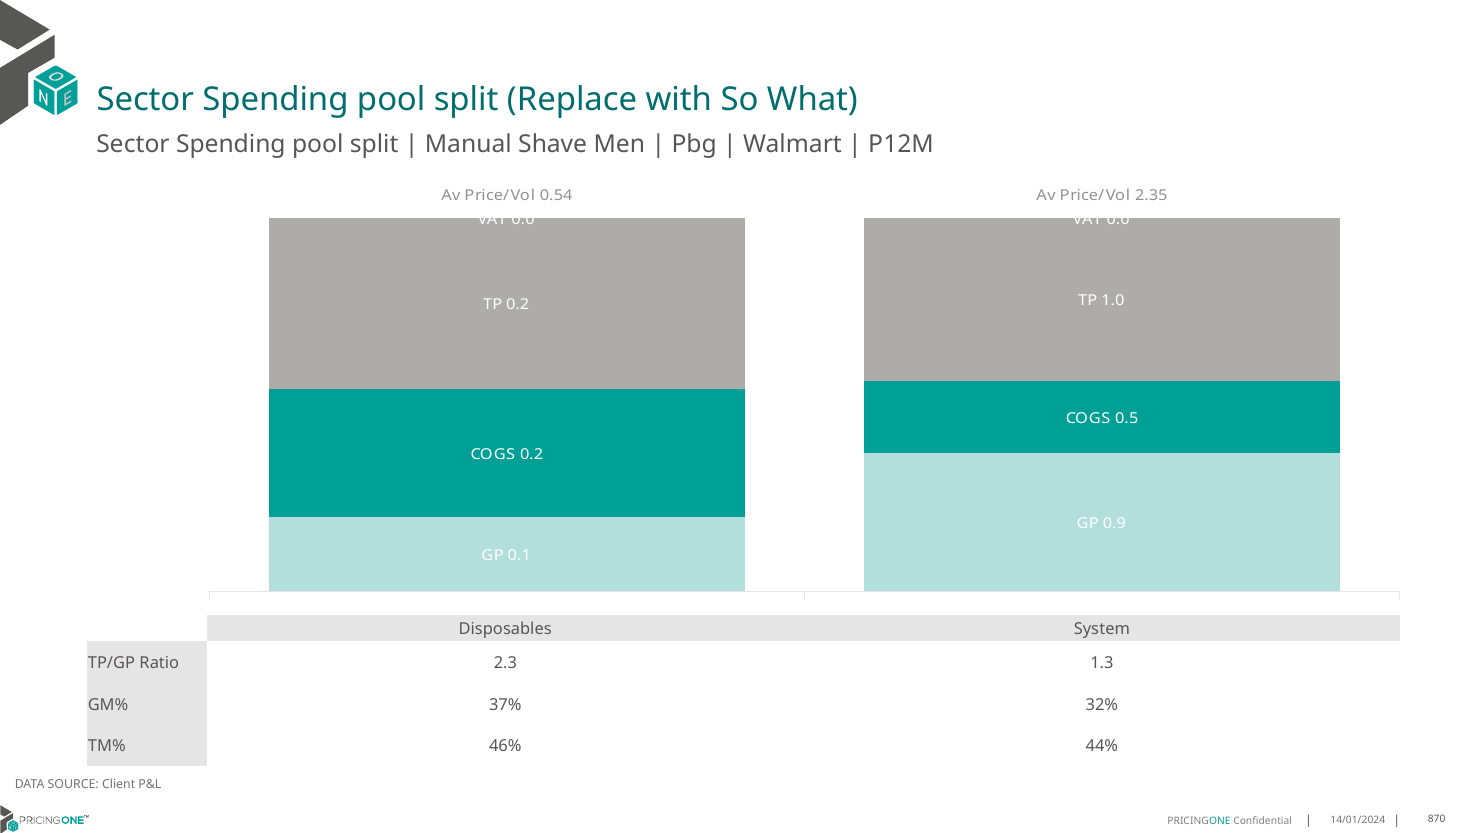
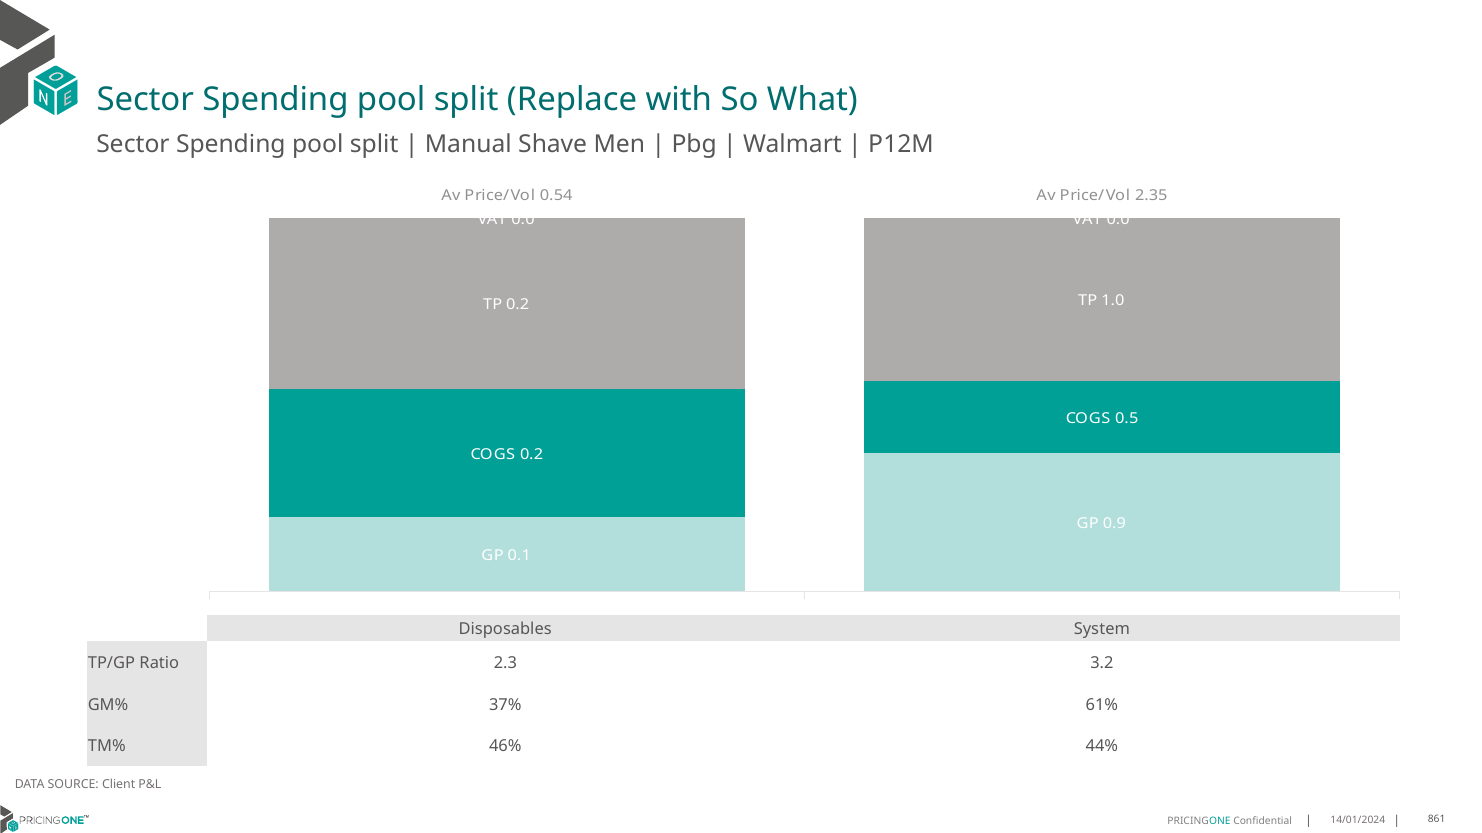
1.3: 1.3 -> 3.2
32%: 32% -> 61%
870: 870 -> 861
